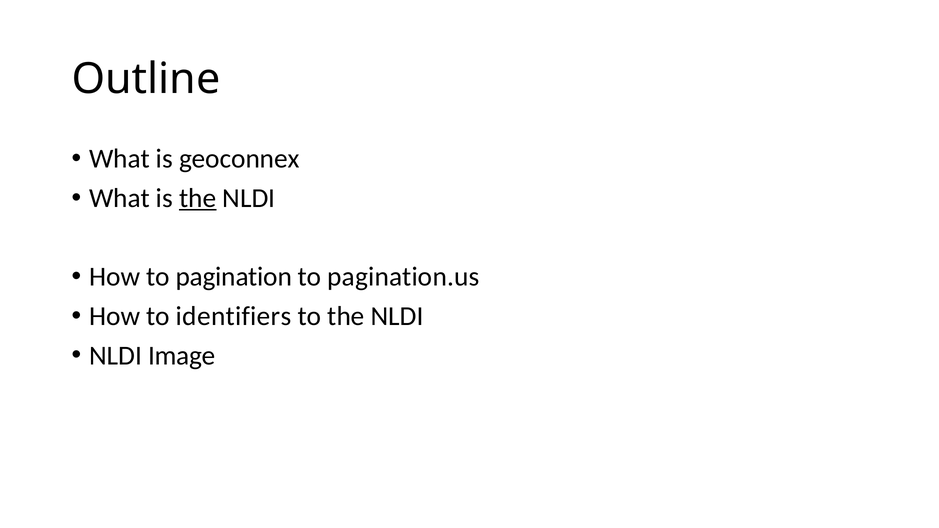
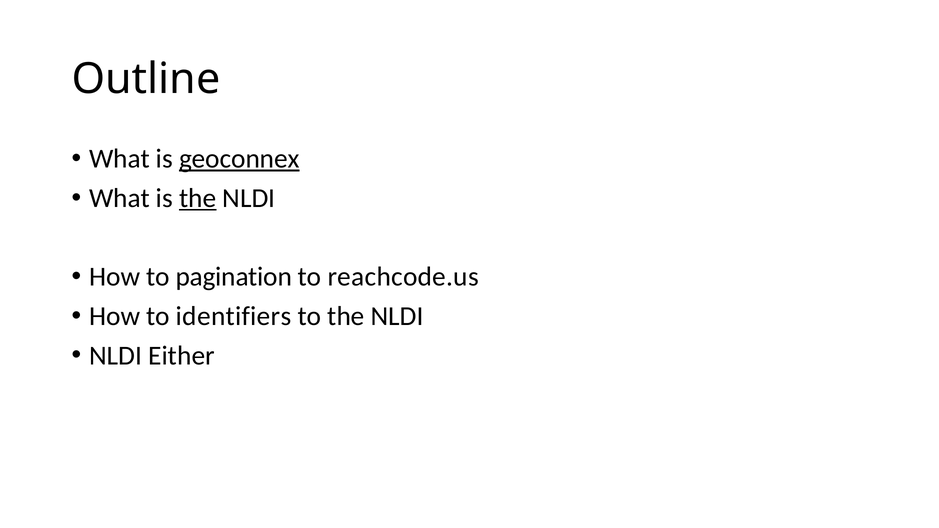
geoconnex underline: none -> present
pagination.us: pagination.us -> reachcode.us
Image: Image -> Either
